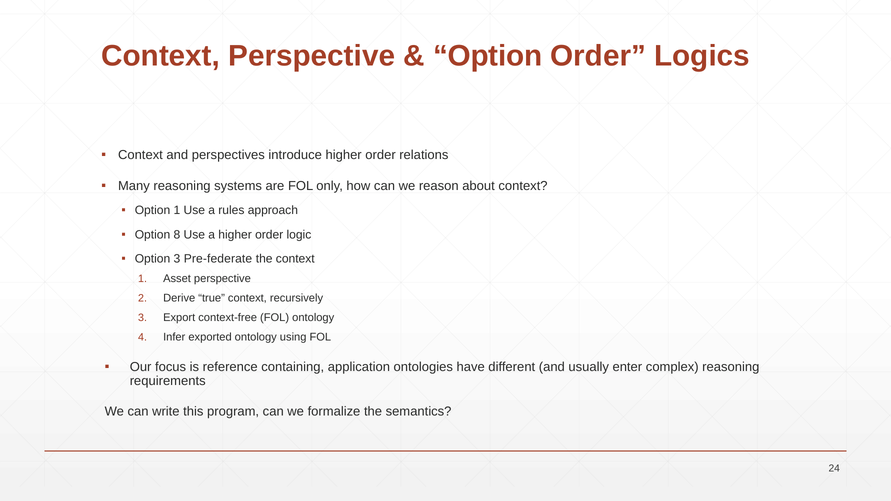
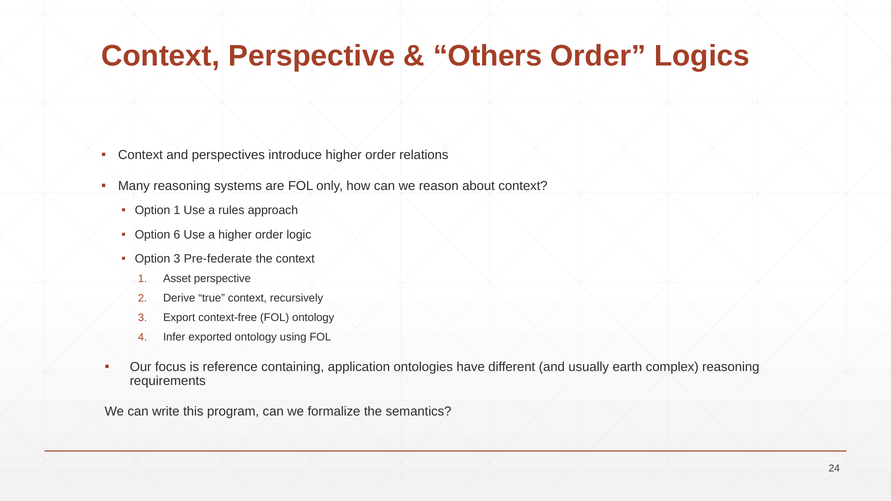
Option at (488, 56): Option -> Others
8: 8 -> 6
enter: enter -> earth
